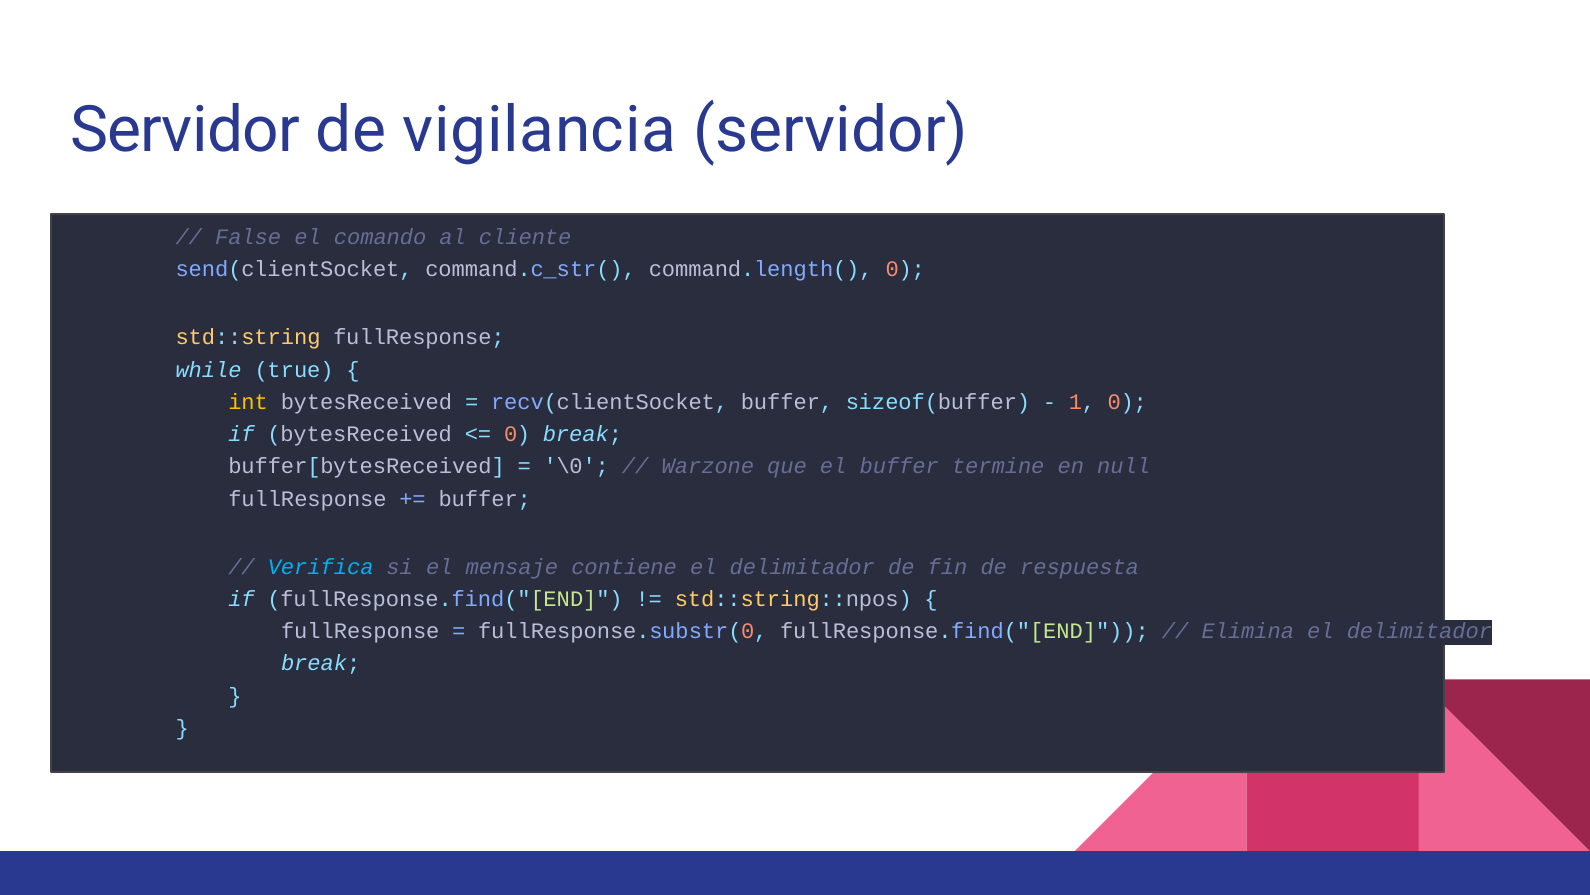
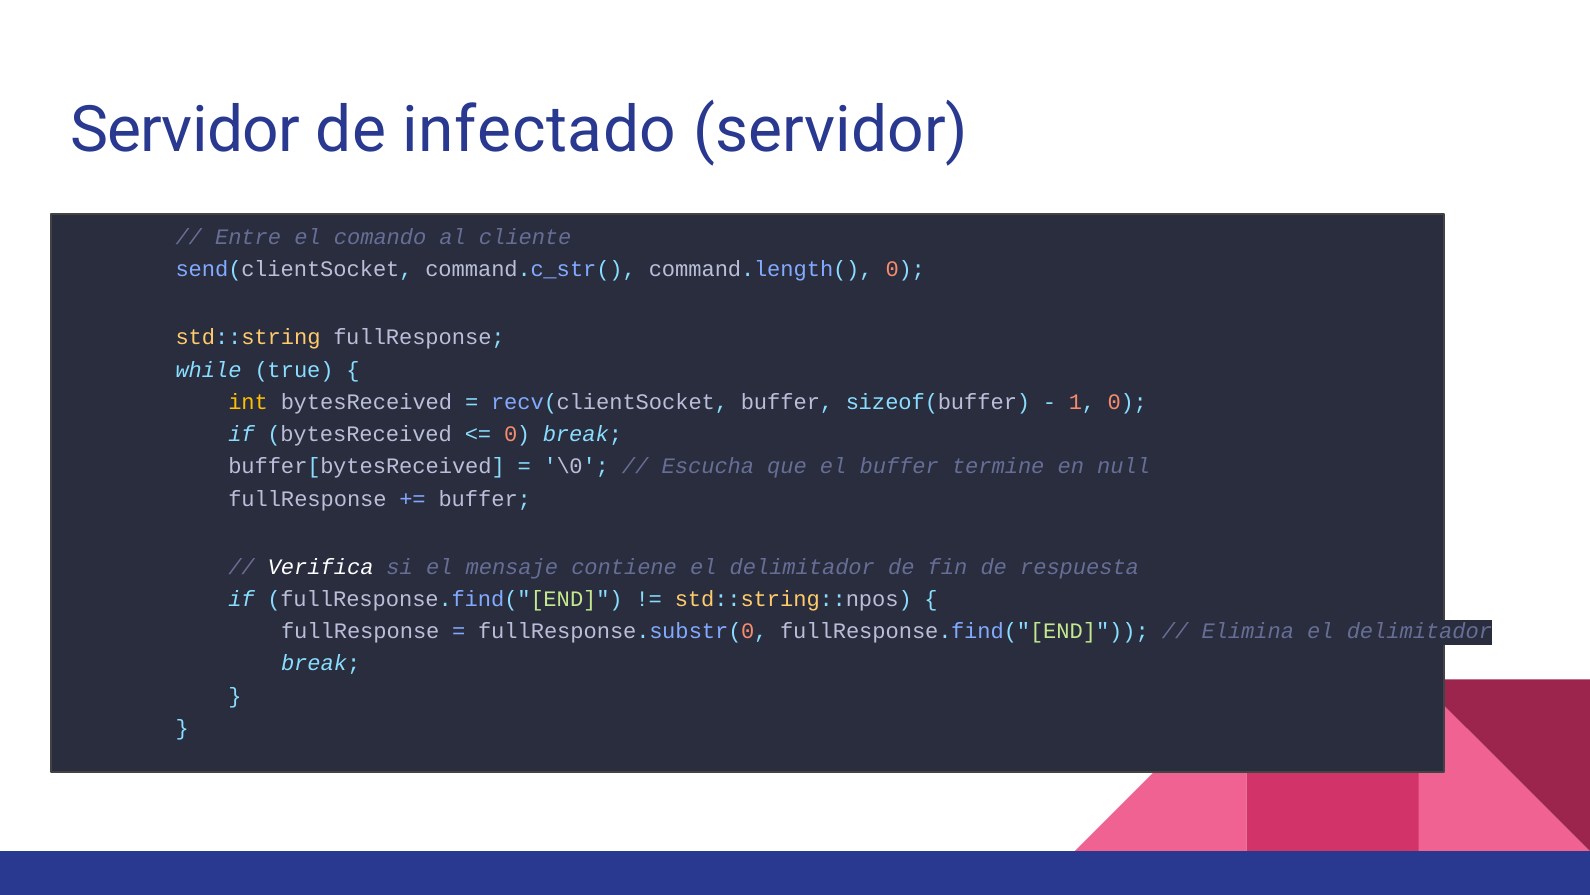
vigilancia: vigilancia -> infectado
False: False -> Entre
Warzone: Warzone -> Escucha
Verifica colour: light blue -> white
